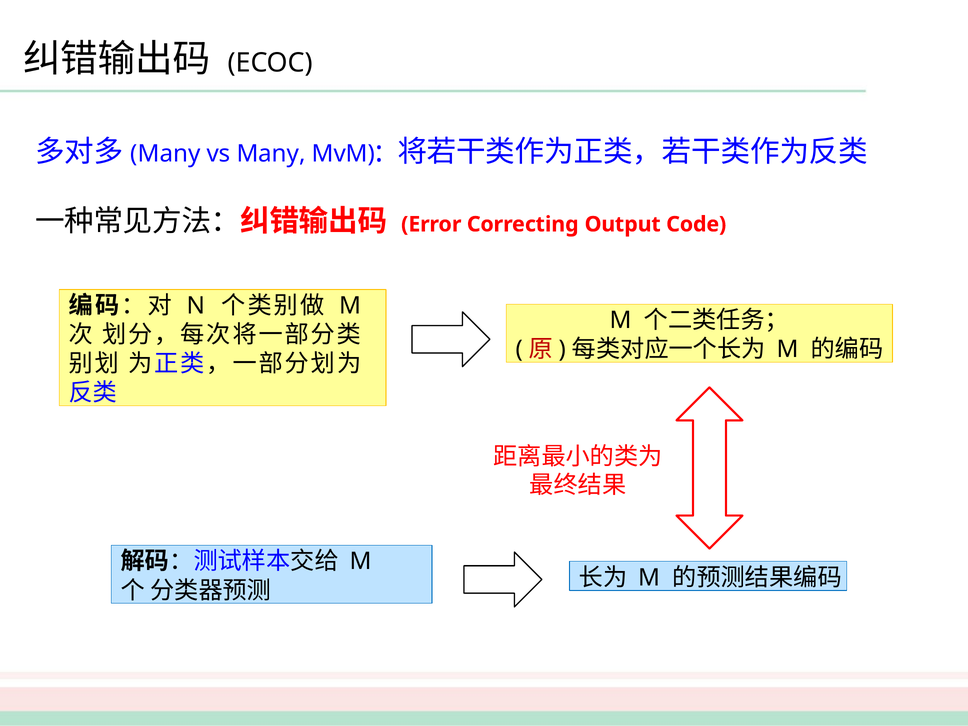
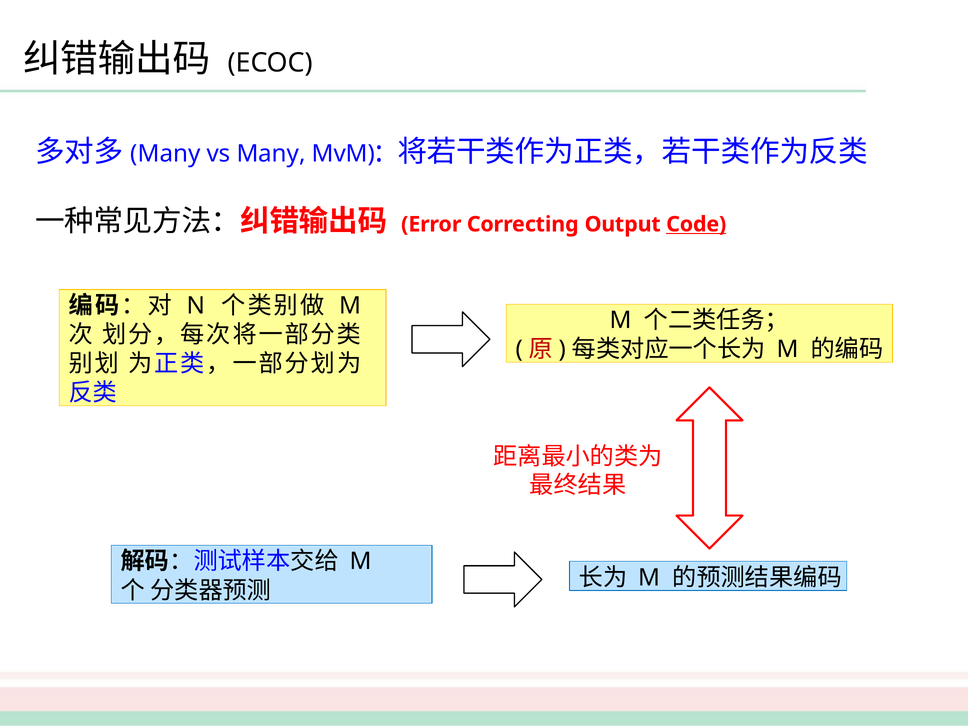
Code underline: none -> present
